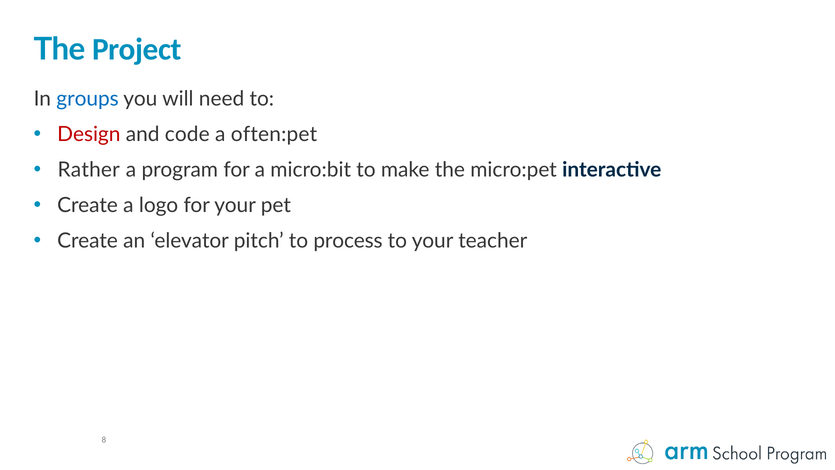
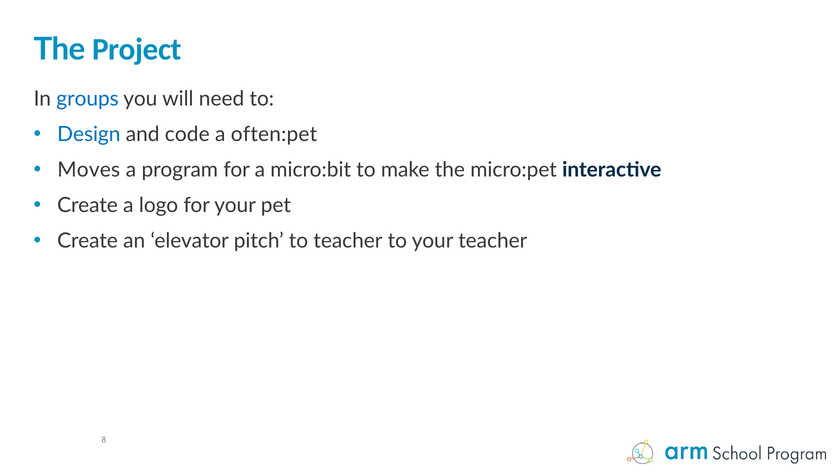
Design colour: red -> blue
Rather: Rather -> Moves
to process: process -> teacher
